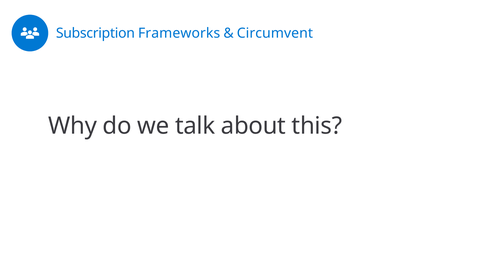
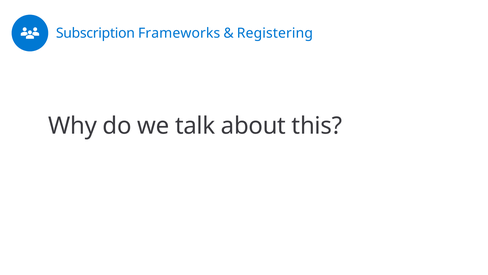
Circumvent: Circumvent -> Registering
